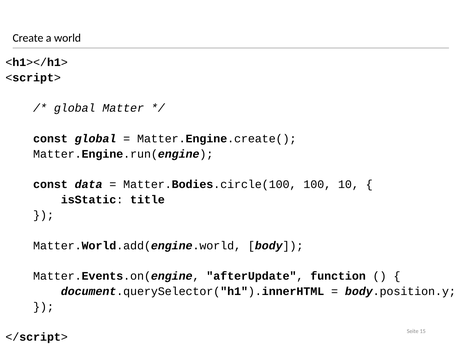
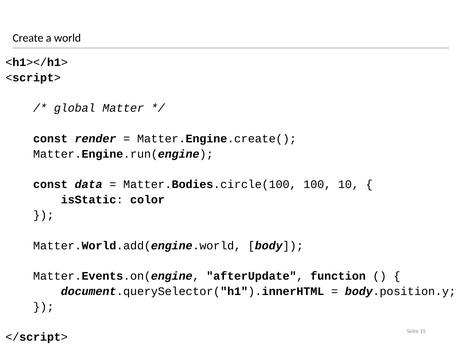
const global: global -> render
title: title -> color
